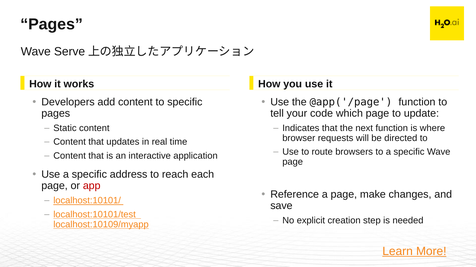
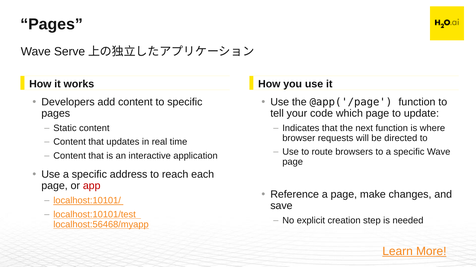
localhost:10109/myapp: localhost:10109/myapp -> localhost:56468/myapp
